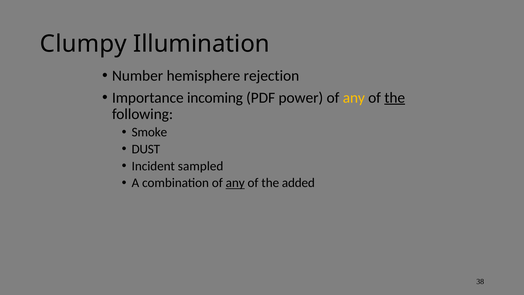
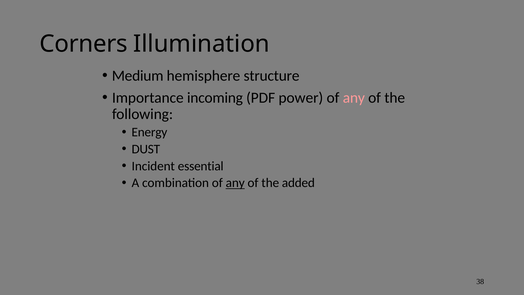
Clumpy: Clumpy -> Corners
Number: Number -> Medium
rejection: rejection -> structure
any at (354, 98) colour: yellow -> pink
the at (395, 98) underline: present -> none
Smoke: Smoke -> Energy
sampled: sampled -> essential
